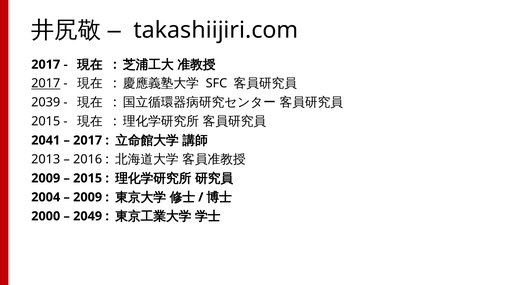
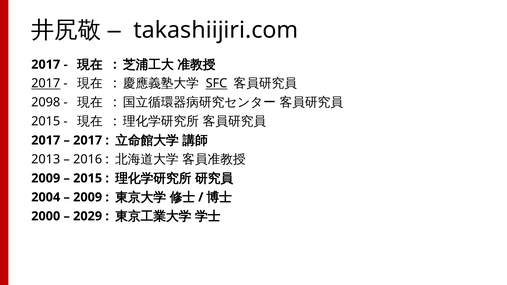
SFC underline: none -> present
2039: 2039 -> 2098
2041 at (46, 140): 2041 -> 2017
2049: 2049 -> 2029
